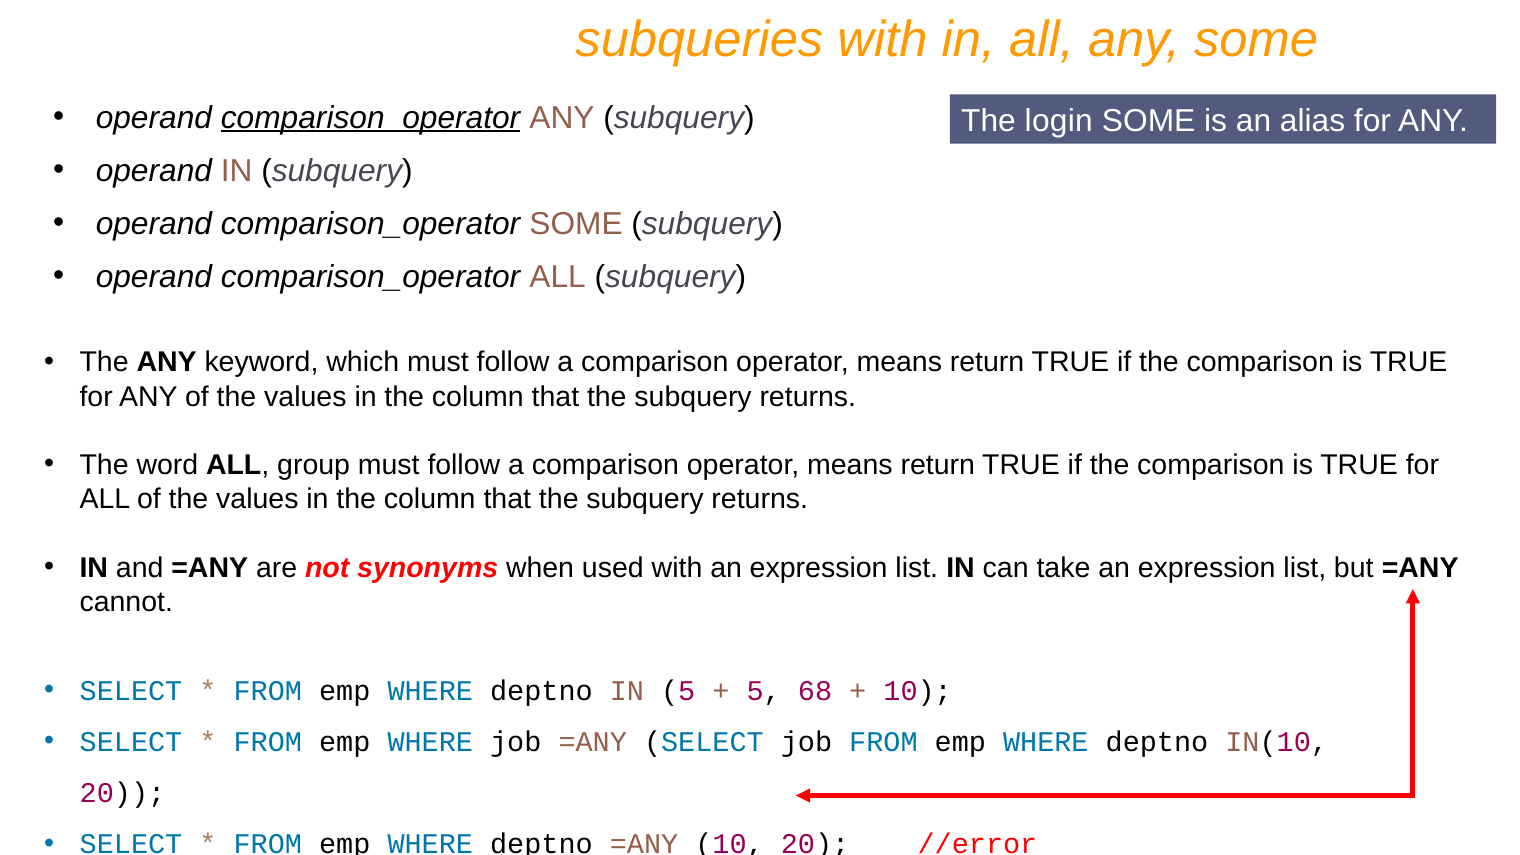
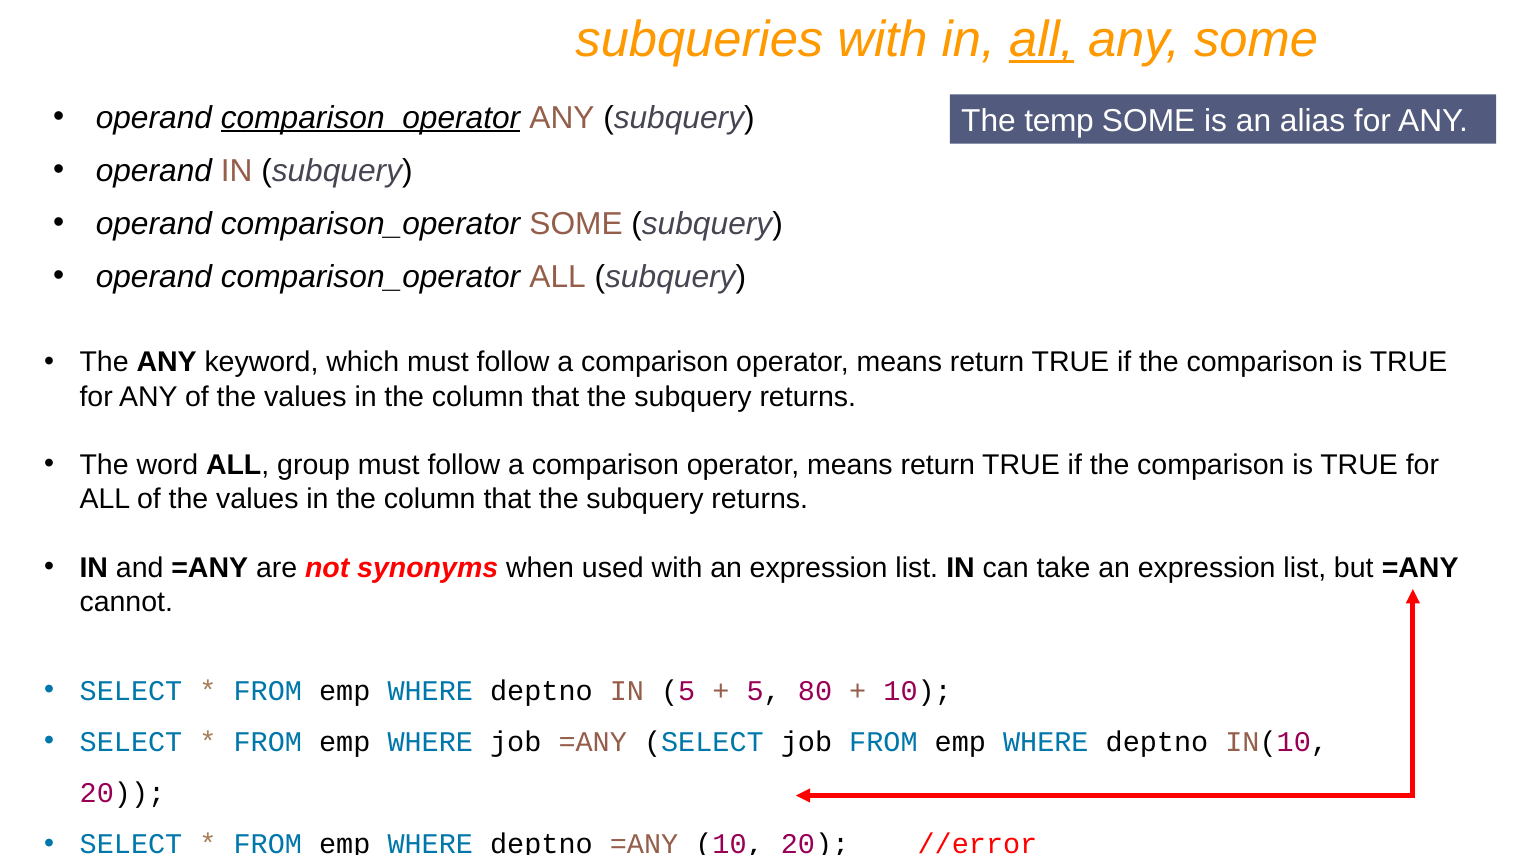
all at (1042, 40) underline: none -> present
login: login -> temp
68: 68 -> 80
